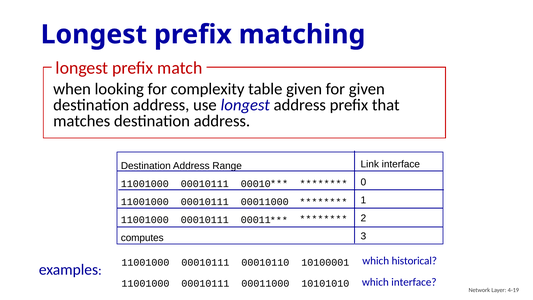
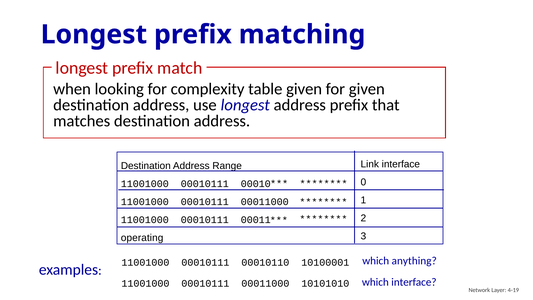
computes: computes -> operating
historical: historical -> anything
